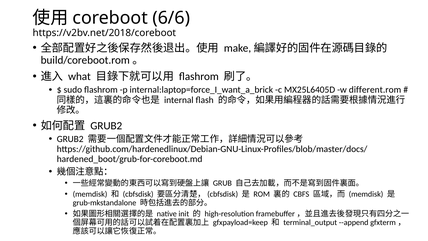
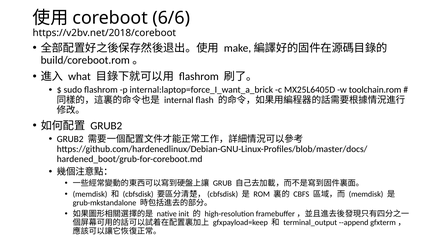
different.rom: different.rom -> toolchain.rom
